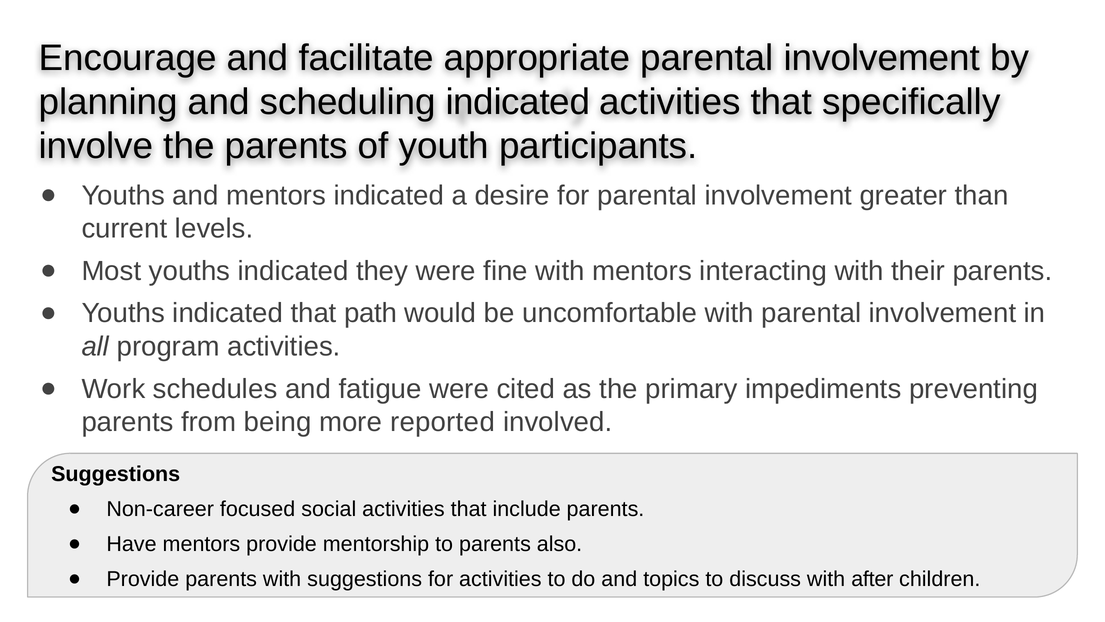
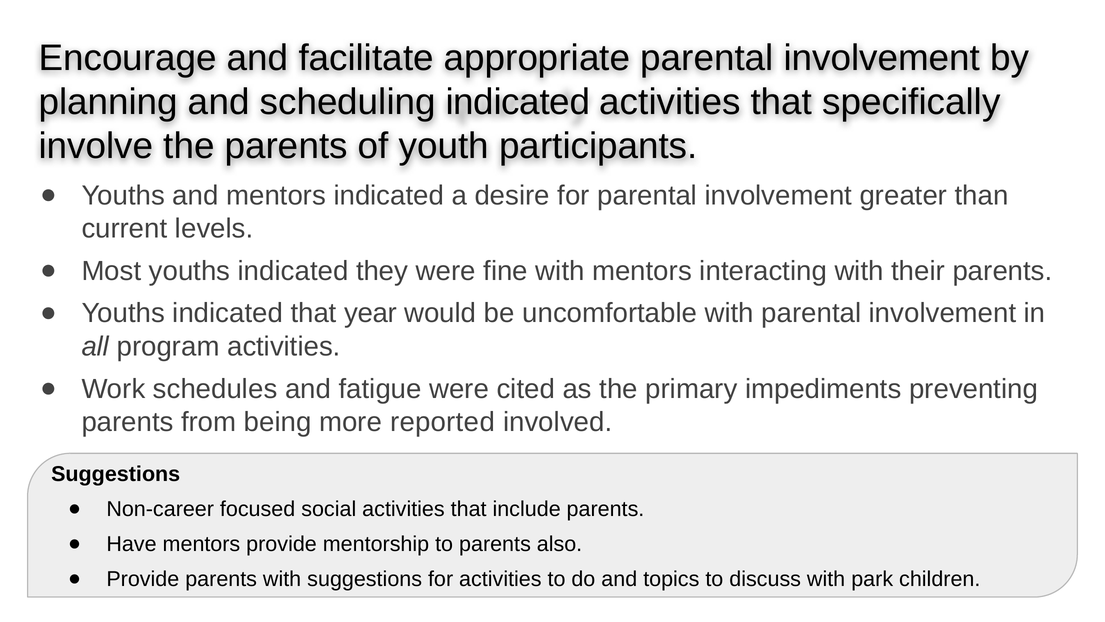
path: path -> year
after: after -> park
